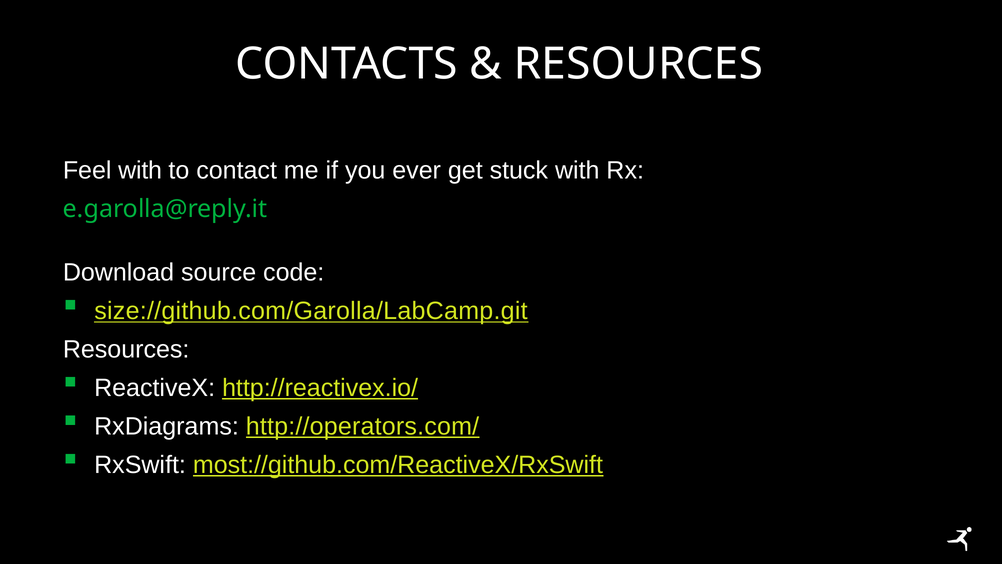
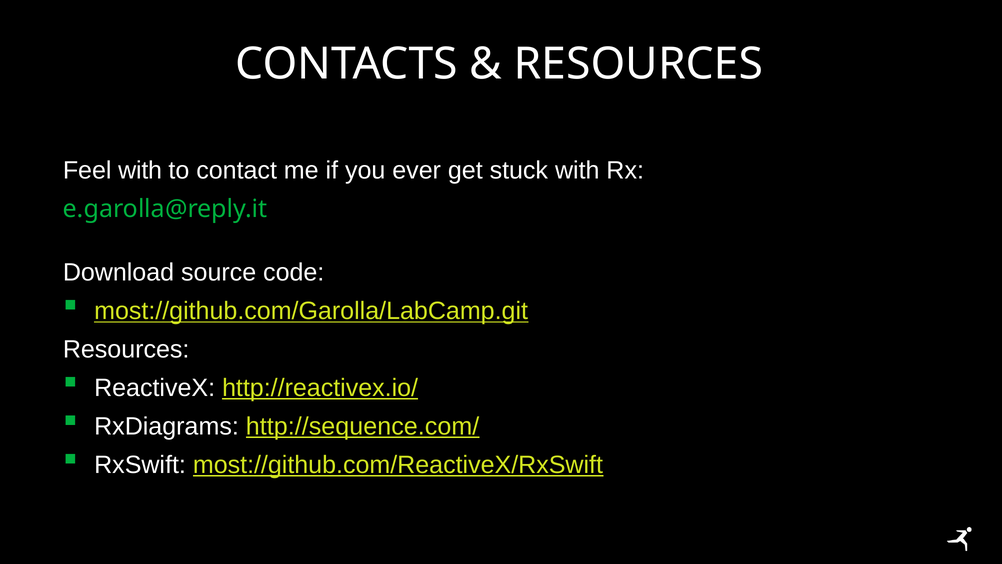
size://github.com/Garolla/LabCamp.git: size://github.com/Garolla/LabCamp.git -> most://github.com/Garolla/LabCamp.git
http://operators.com/: http://operators.com/ -> http://sequence.com/
